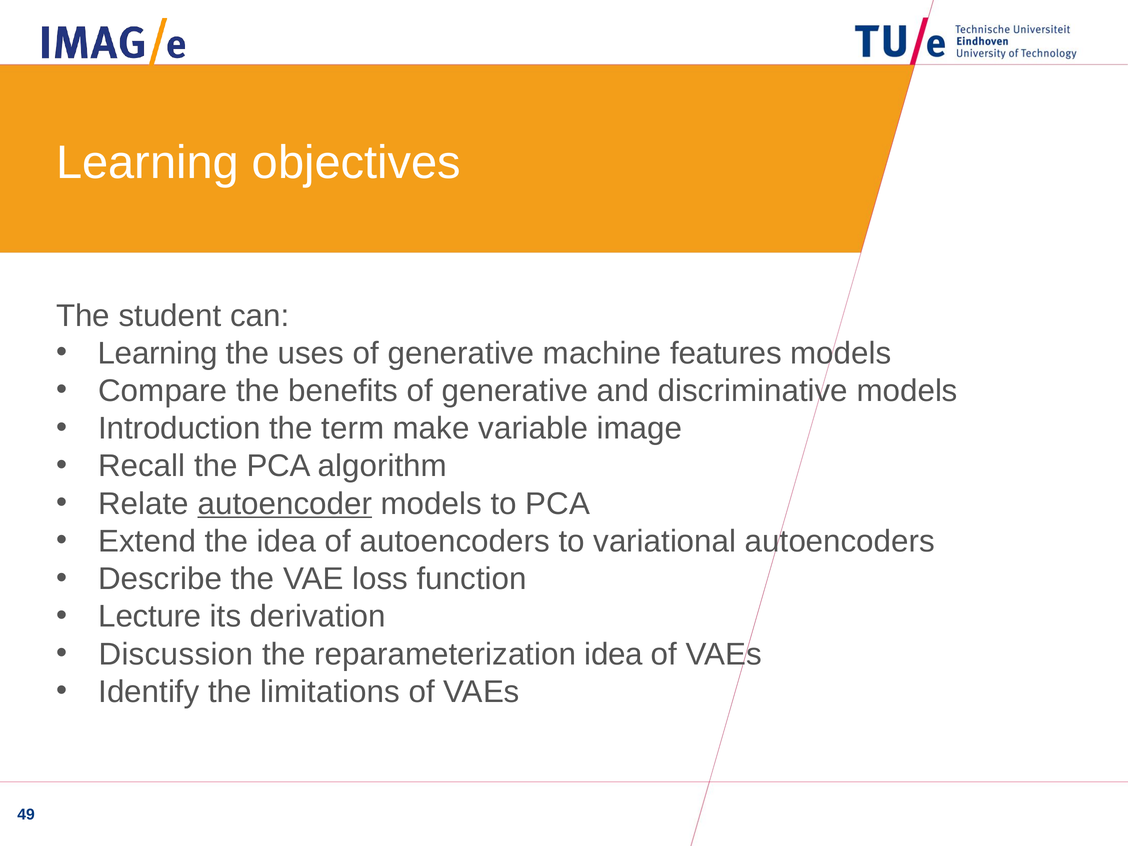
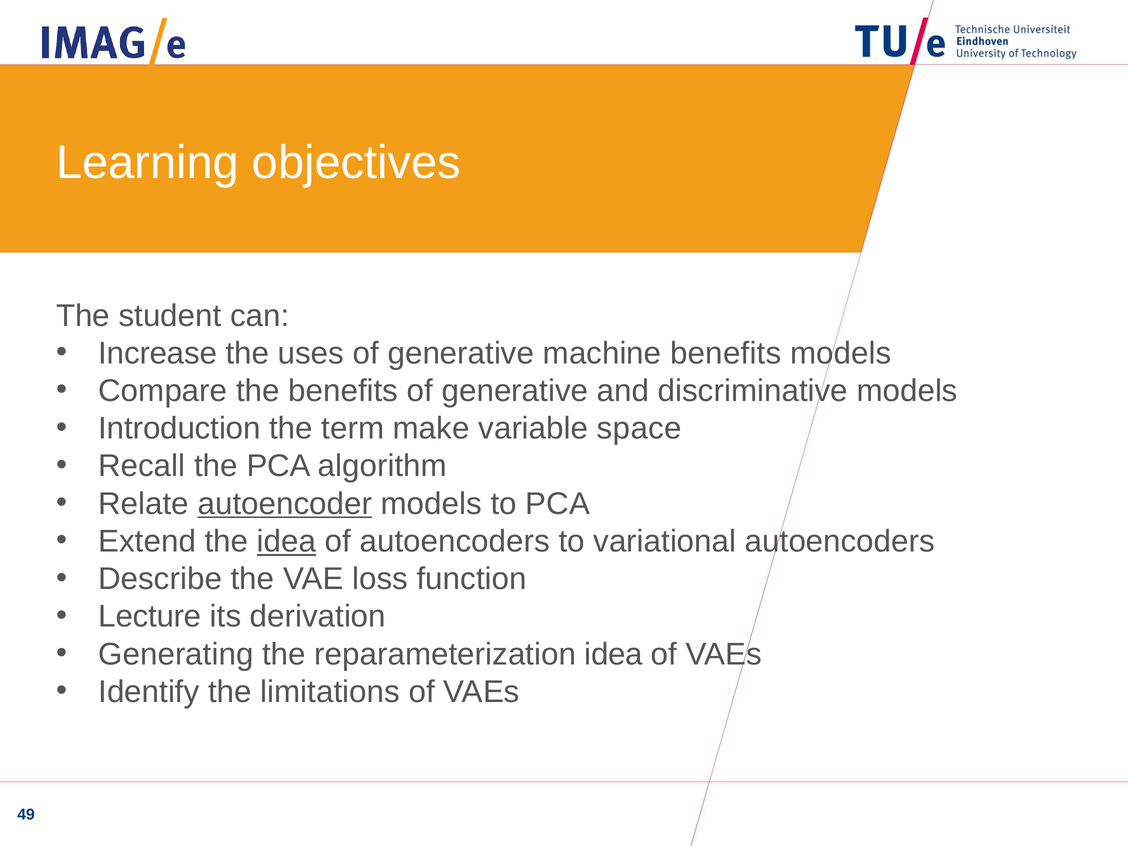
Learning at (158, 353): Learning -> Increase
machine features: features -> benefits
image: image -> space
idea at (287, 541) underline: none -> present
Discussion: Discussion -> Generating
